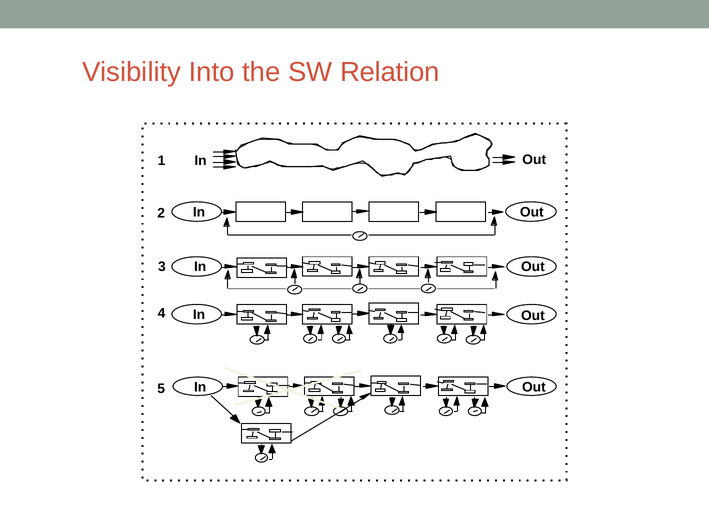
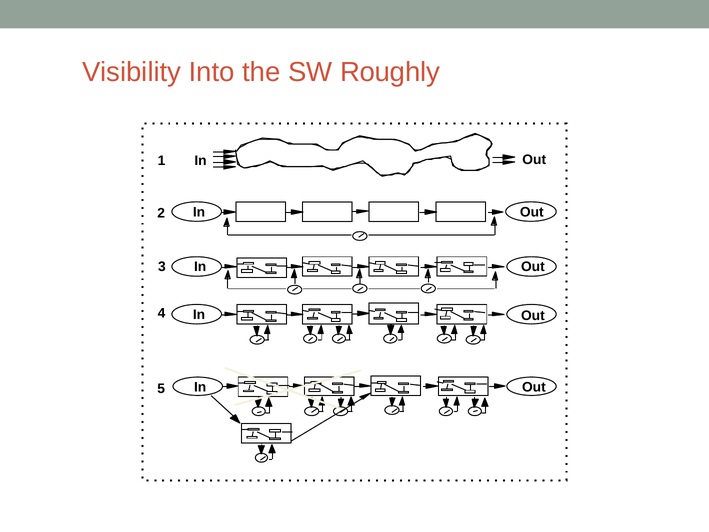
Relation: Relation -> Roughly
